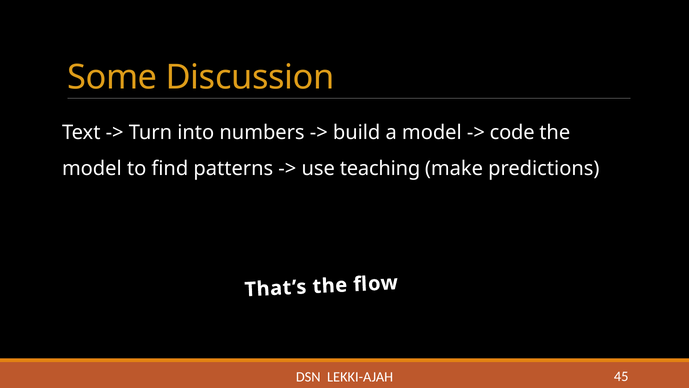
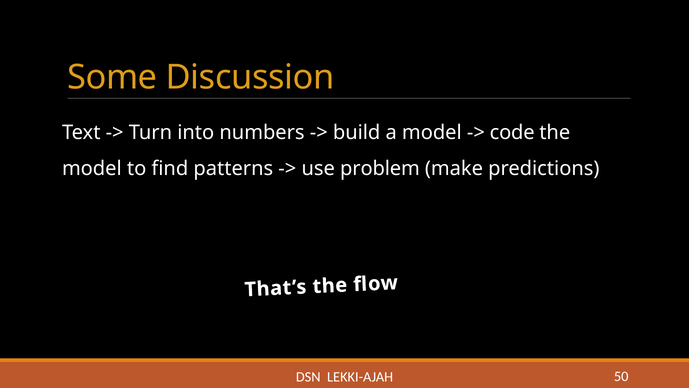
teaching: teaching -> problem
45: 45 -> 50
